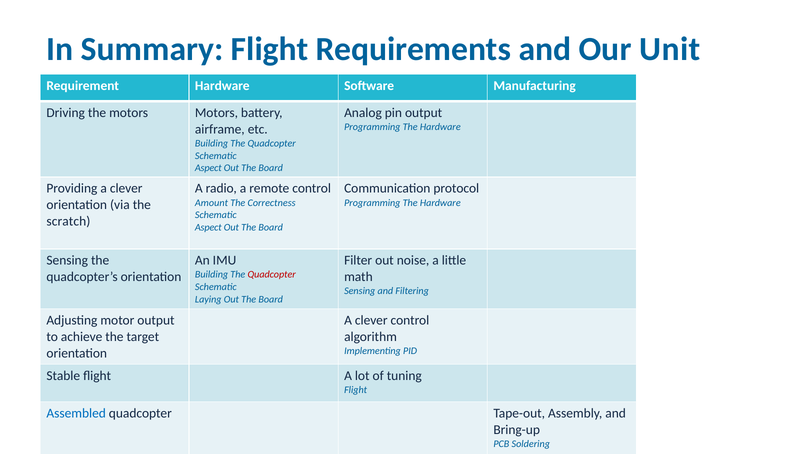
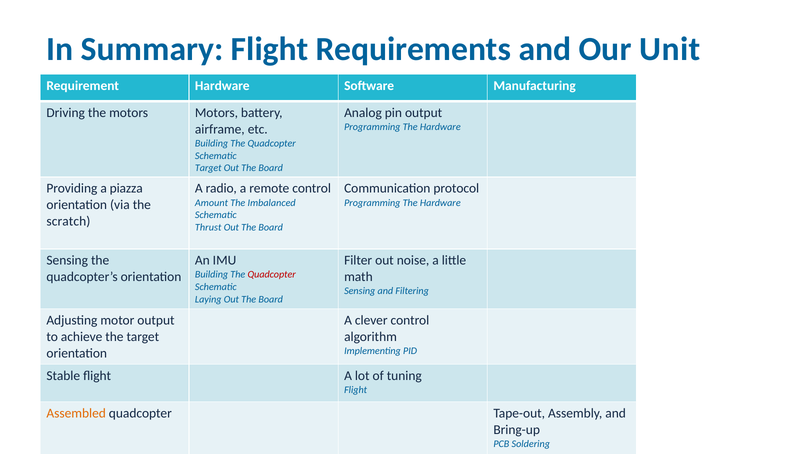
Aspect at (208, 168): Aspect -> Target
Providing a clever: clever -> piazza
Correctness: Correctness -> Imbalanced
Aspect at (208, 228): Aspect -> Thrust
Assembled colour: blue -> orange
